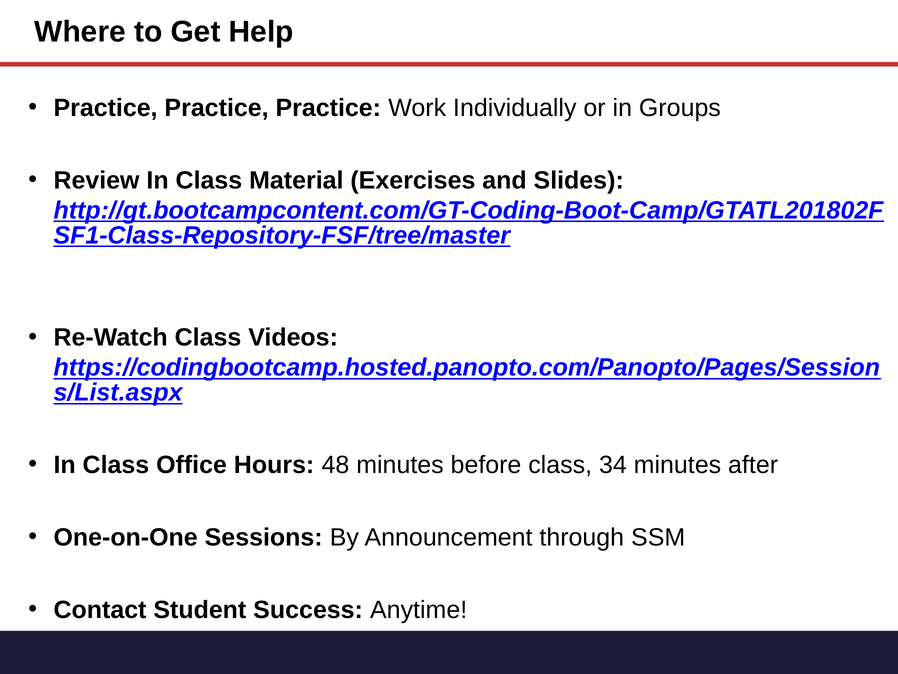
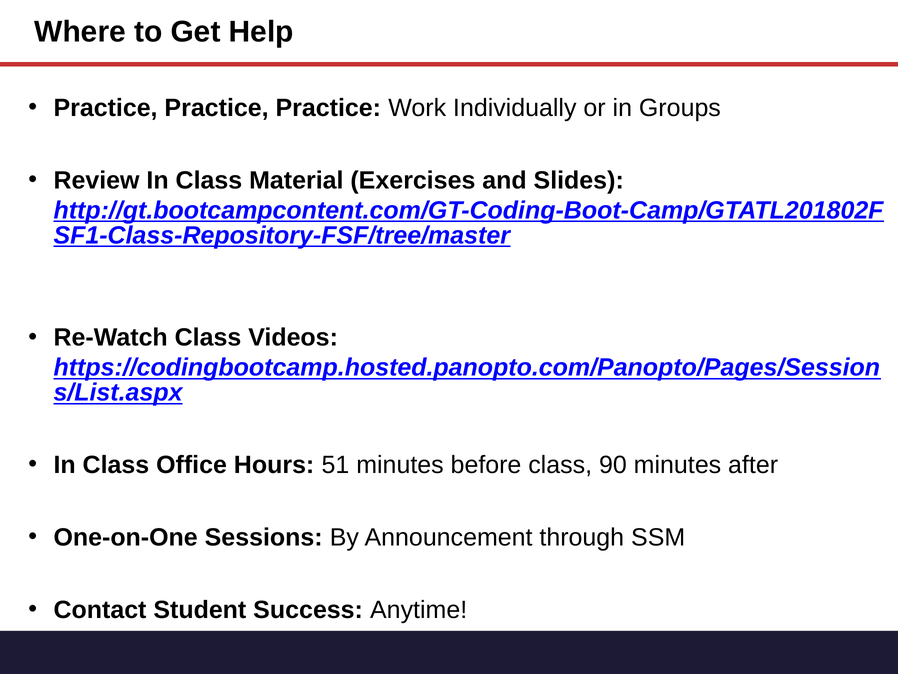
48: 48 -> 51
34: 34 -> 90
